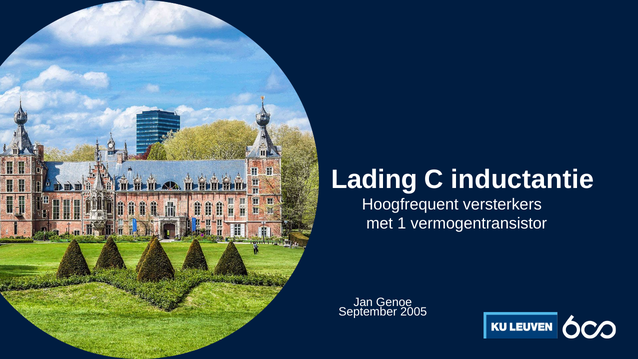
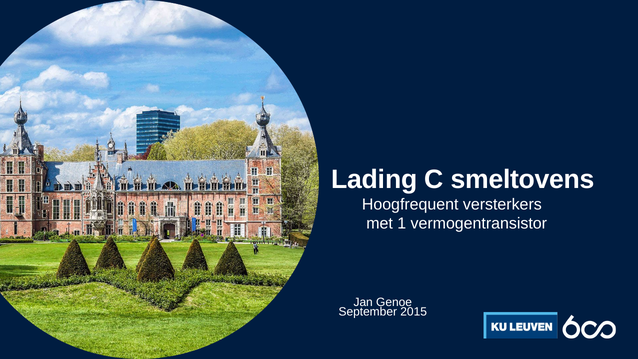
inductantie: inductantie -> smeltovens
2005: 2005 -> 2015
